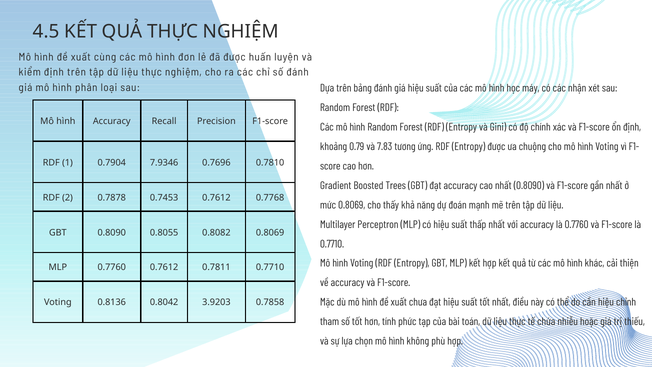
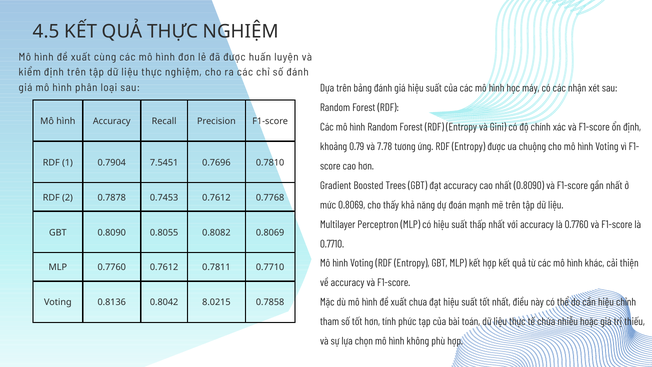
7.83: 7.83 -> 7.78
7.9346: 7.9346 -> 7.5451
3.9203: 3.9203 -> 8.0215
